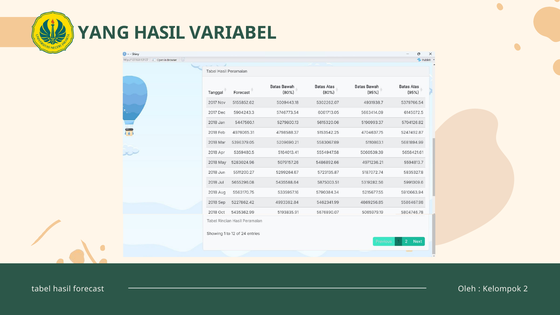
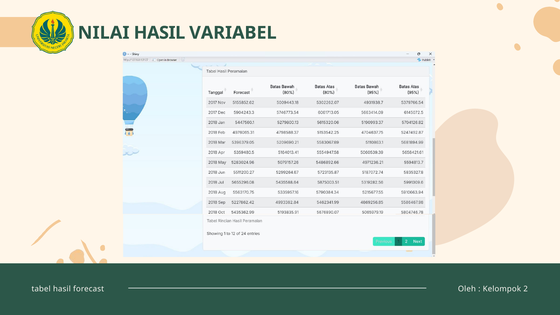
YANG: YANG -> NILAI
